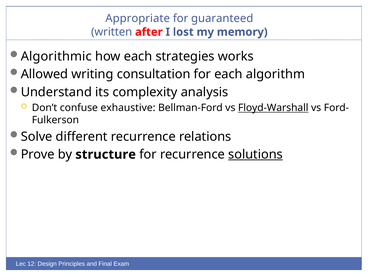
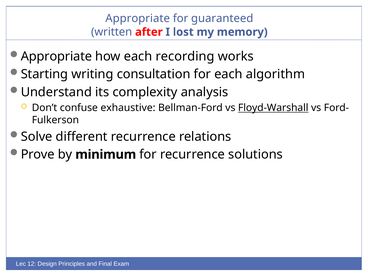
Algorithmic at (56, 56): Algorithmic -> Appropriate
strategies: strategies -> recording
Allowed: Allowed -> Starting
structure: structure -> minimum
solutions underline: present -> none
